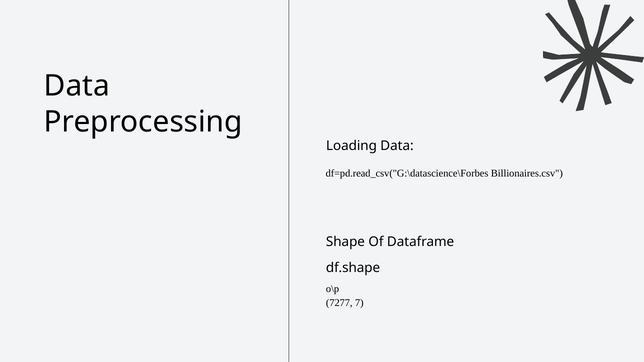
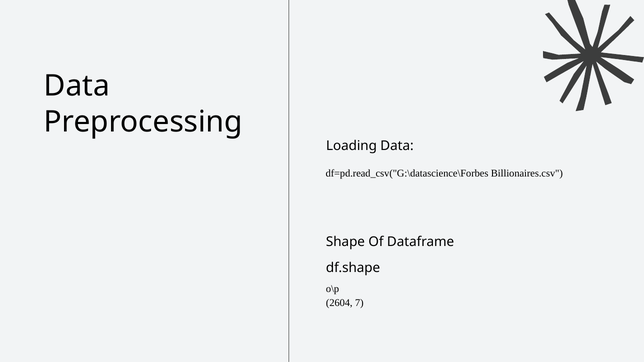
7277: 7277 -> 2604
